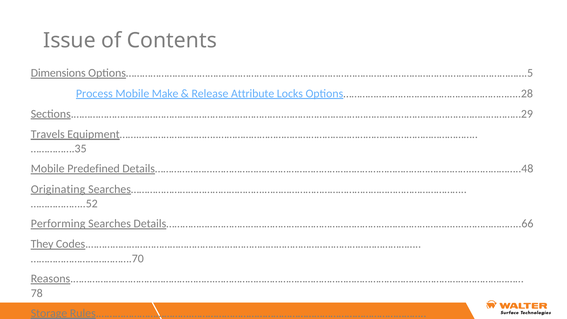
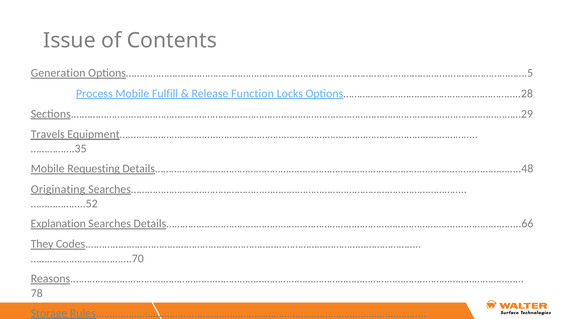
Dimensions: Dimensions -> Generation
Make: Make -> Fulfill
Attribute: Attribute -> Function
Predefined: Predefined -> Requesting
Performing: Performing -> Explanation
